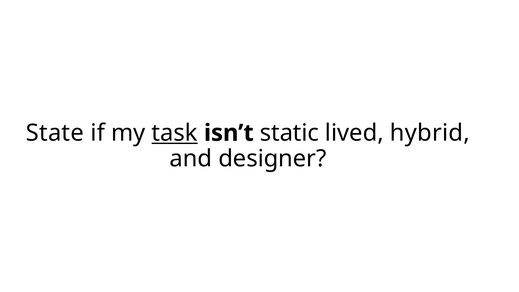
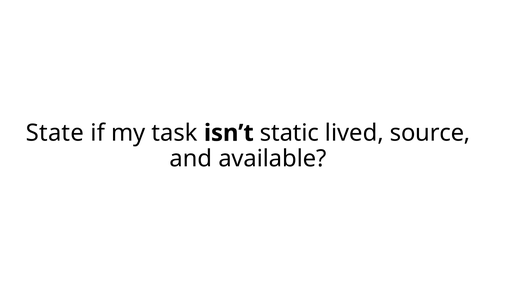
task underline: present -> none
hybrid: hybrid -> source
designer: designer -> available
